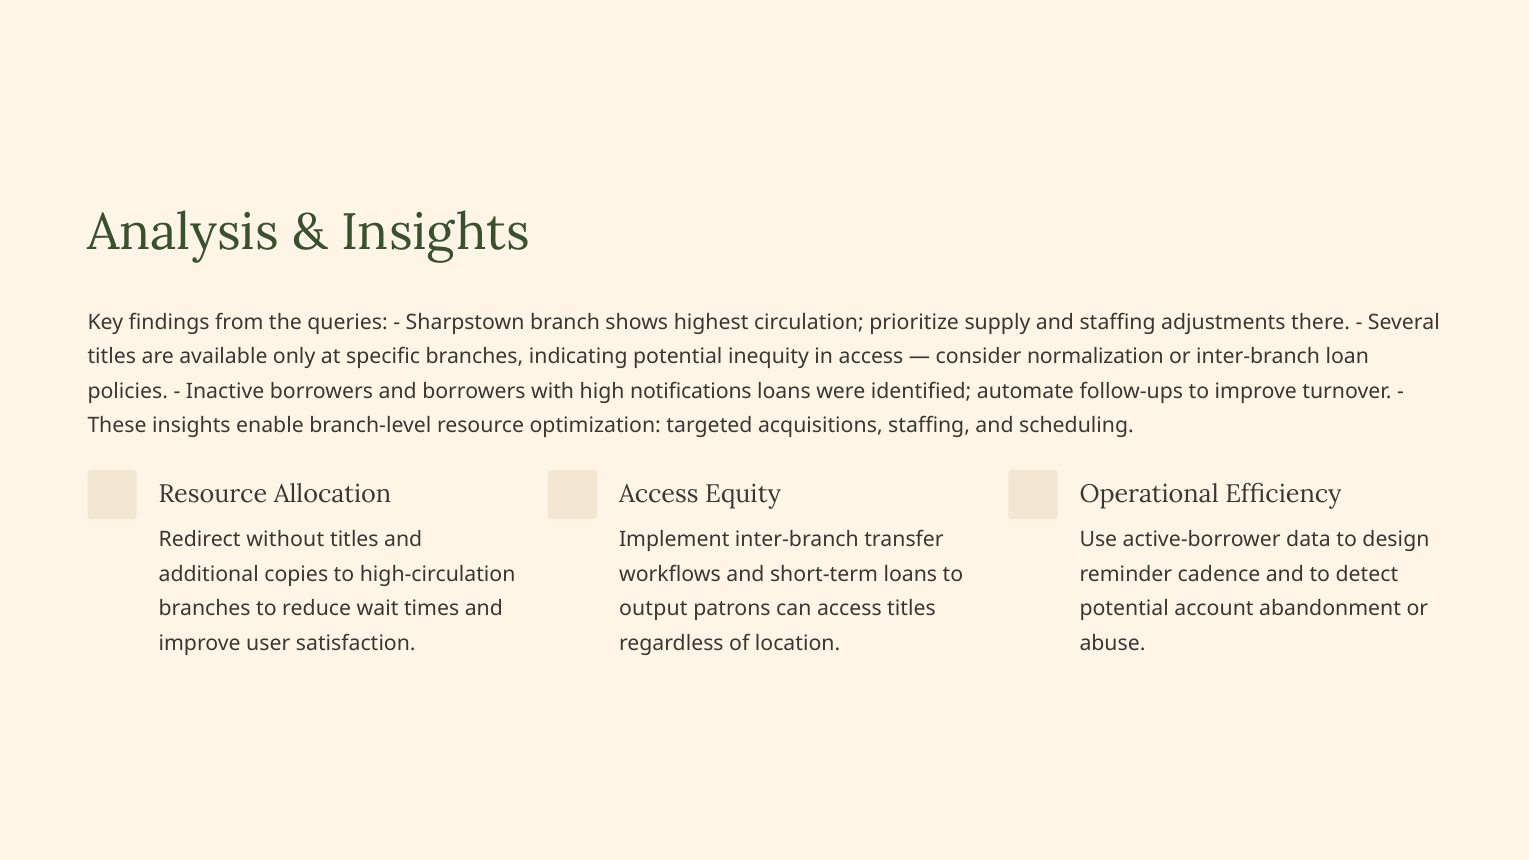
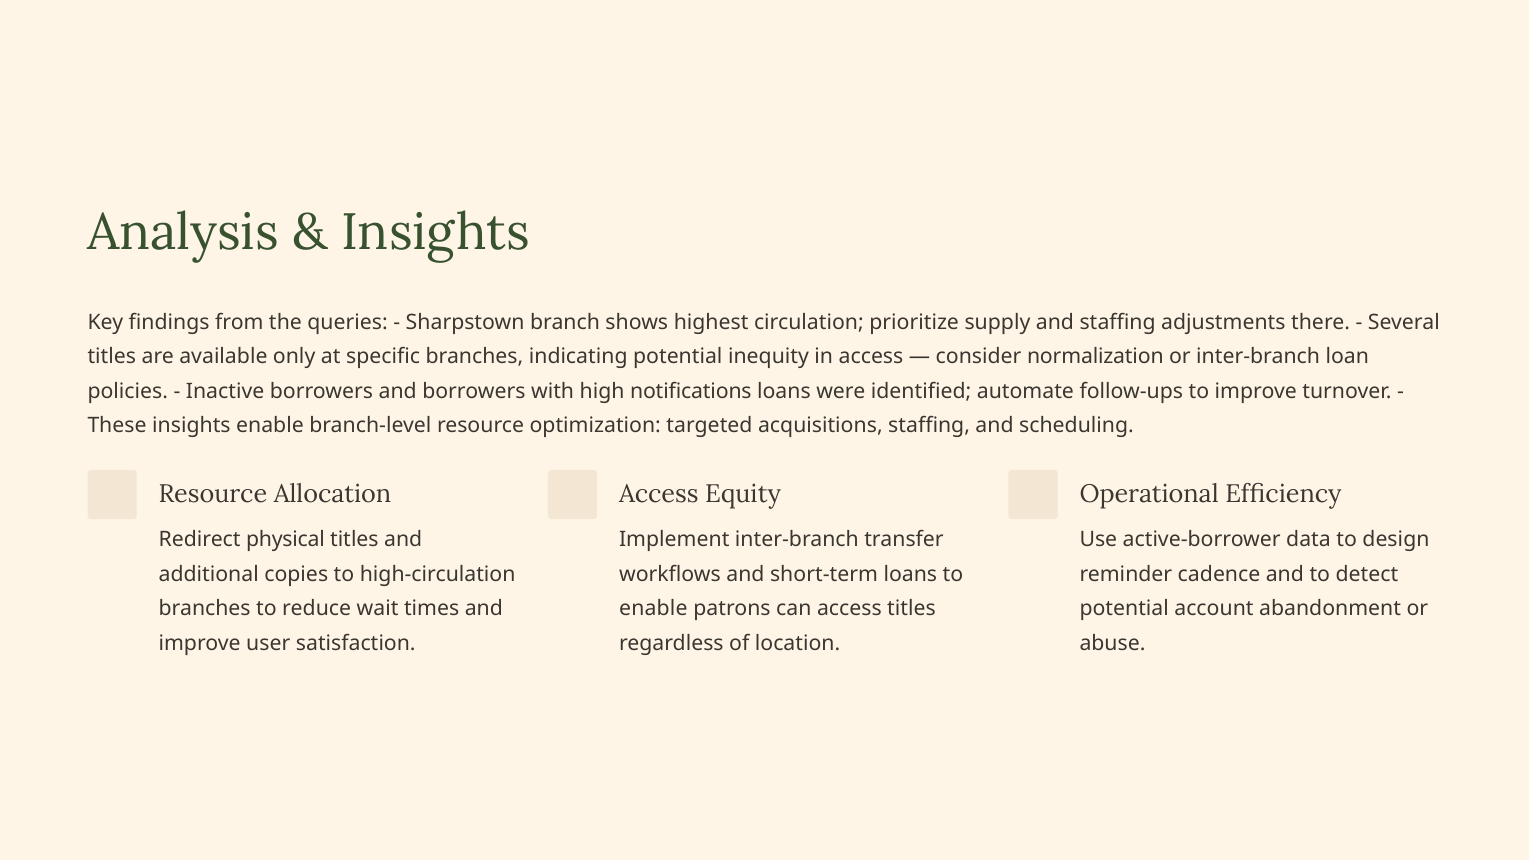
without: without -> physical
output at (653, 609): output -> enable
